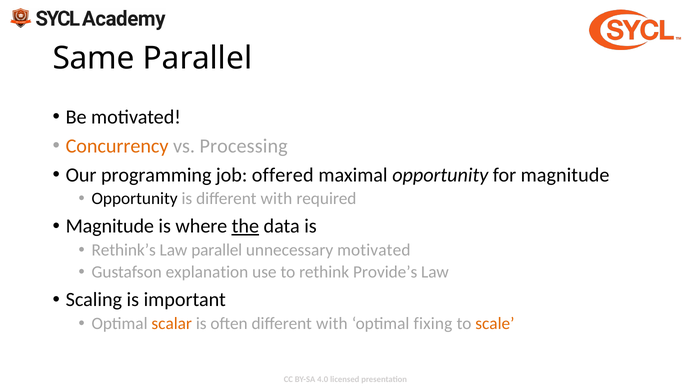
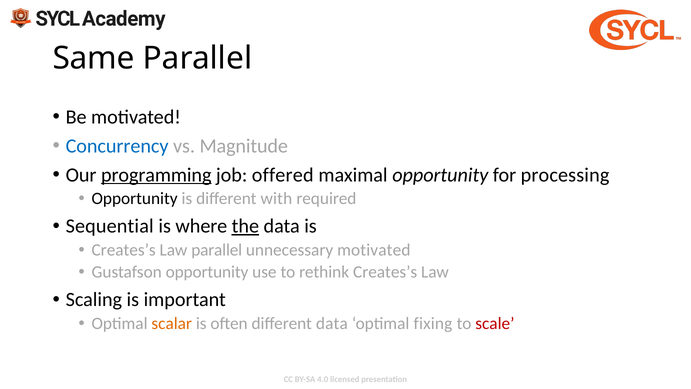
Concurrency colour: orange -> blue
Processing: Processing -> Magnitude
programming underline: none -> present
for magnitude: magnitude -> processing
Magnitude at (110, 226): Magnitude -> Sequential
Rethink’s at (124, 250): Rethink’s -> Creates’s
Gustafson explanation: explanation -> opportunity
rethink Provide’s: Provide’s -> Creates’s
often different with: with -> data
scale colour: orange -> red
